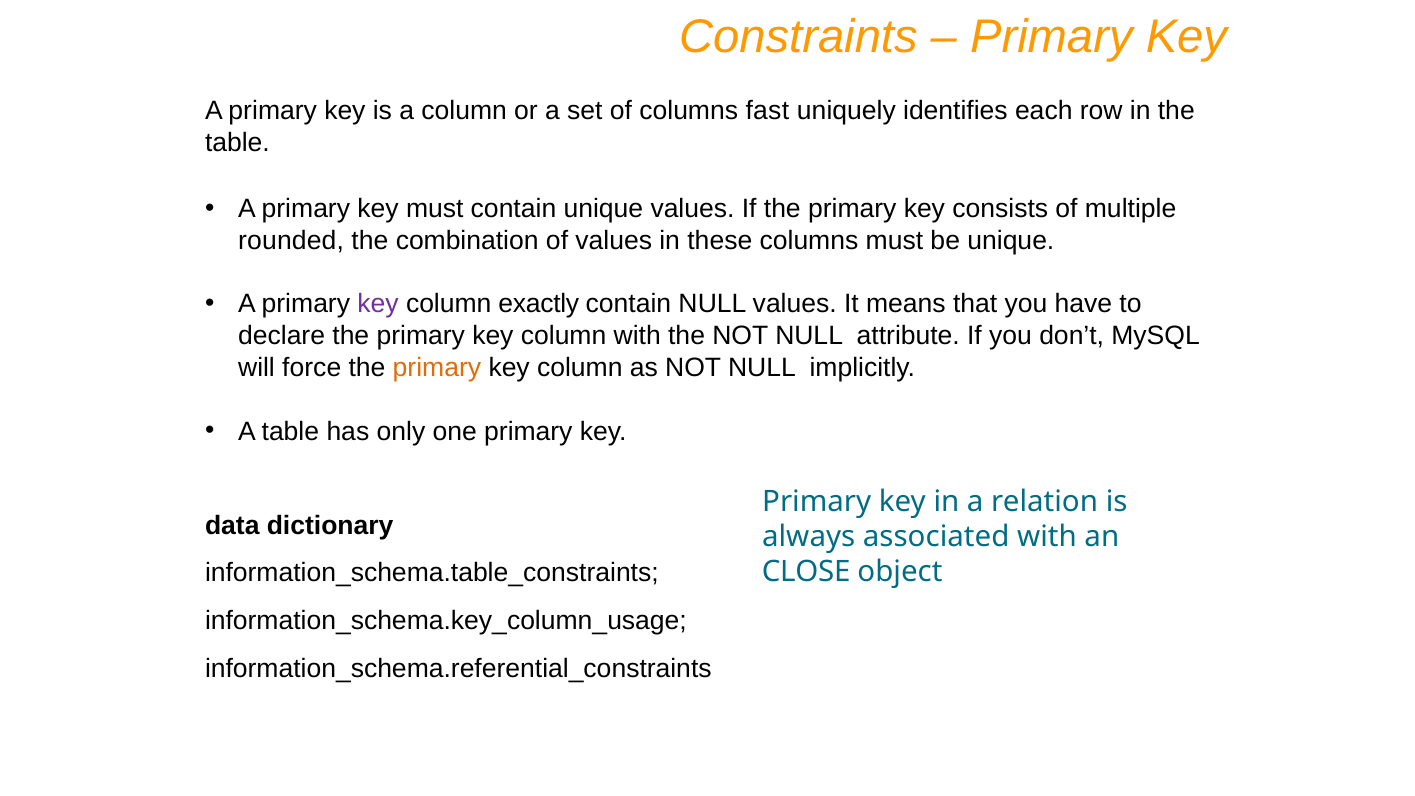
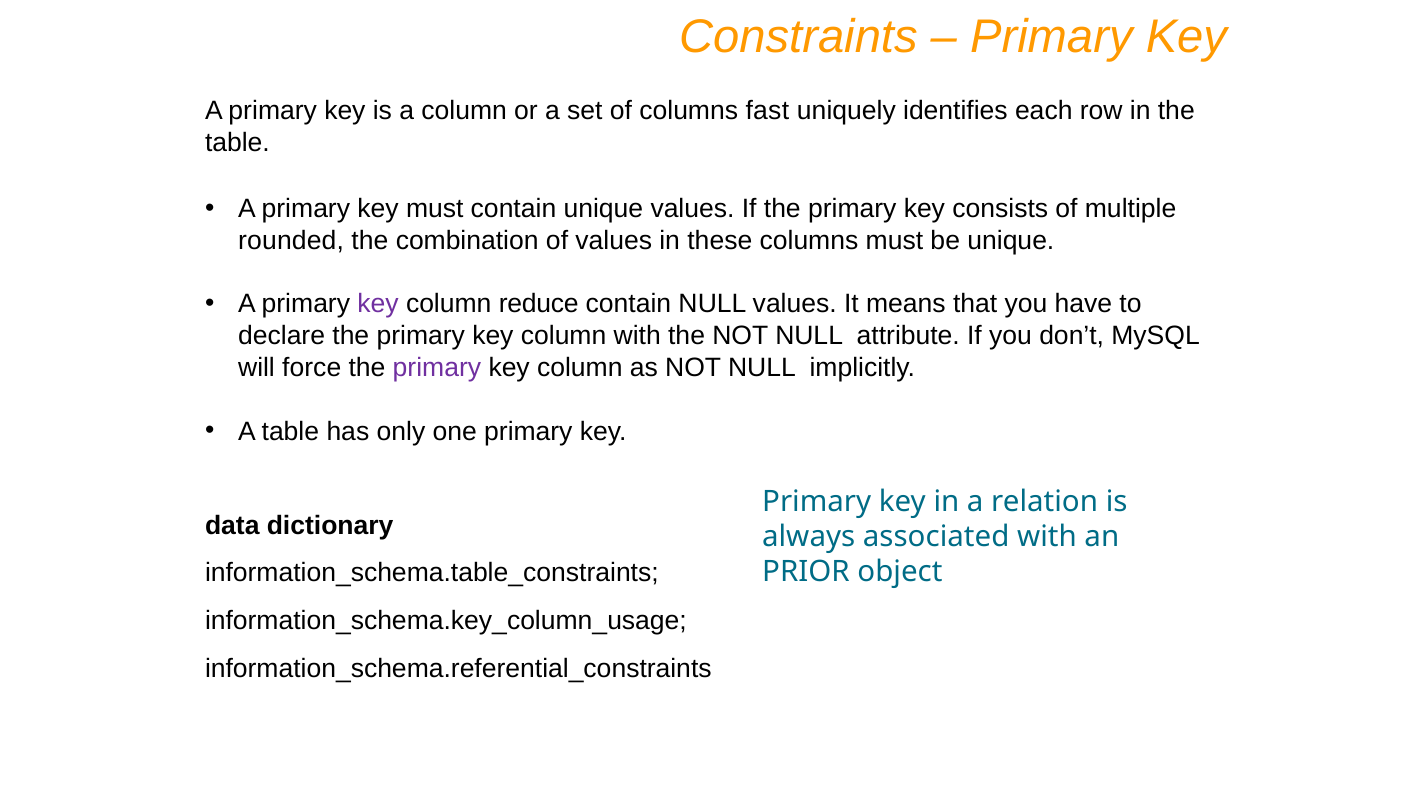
exactly: exactly -> reduce
primary at (437, 368) colour: orange -> purple
CLOSE: CLOSE -> PRIOR
